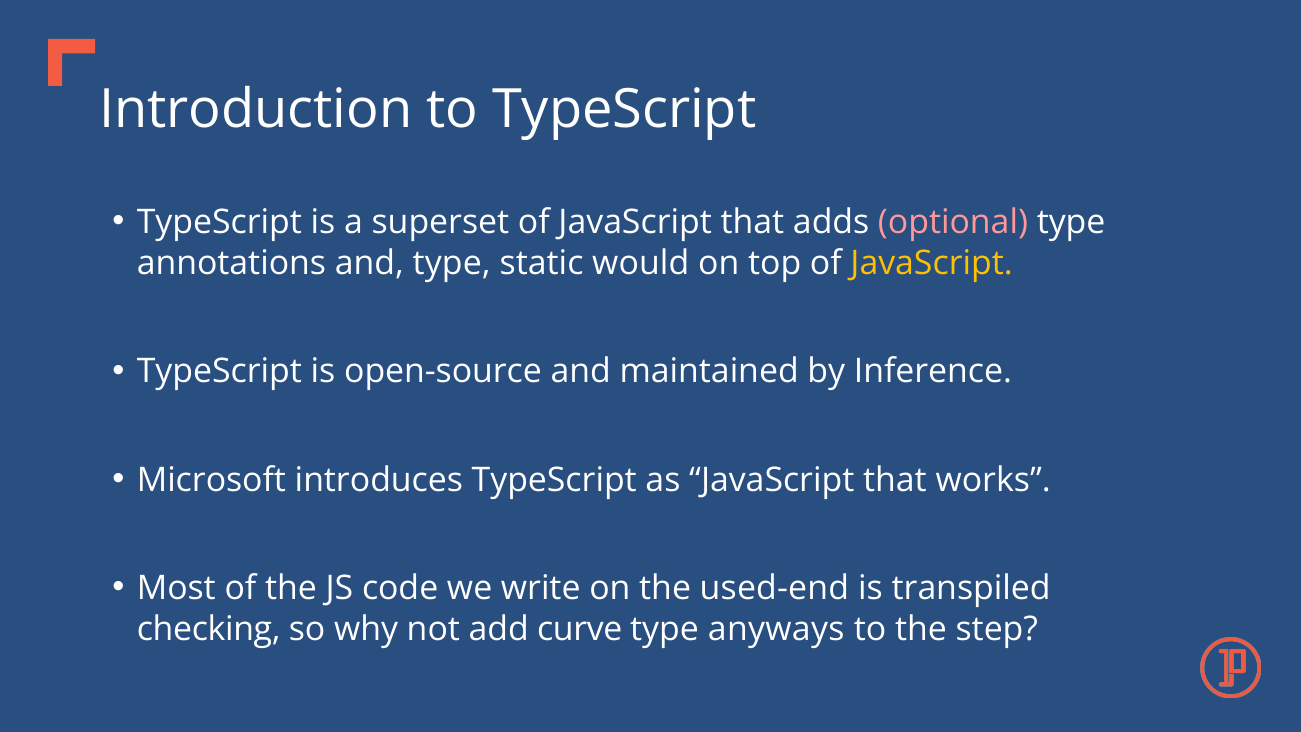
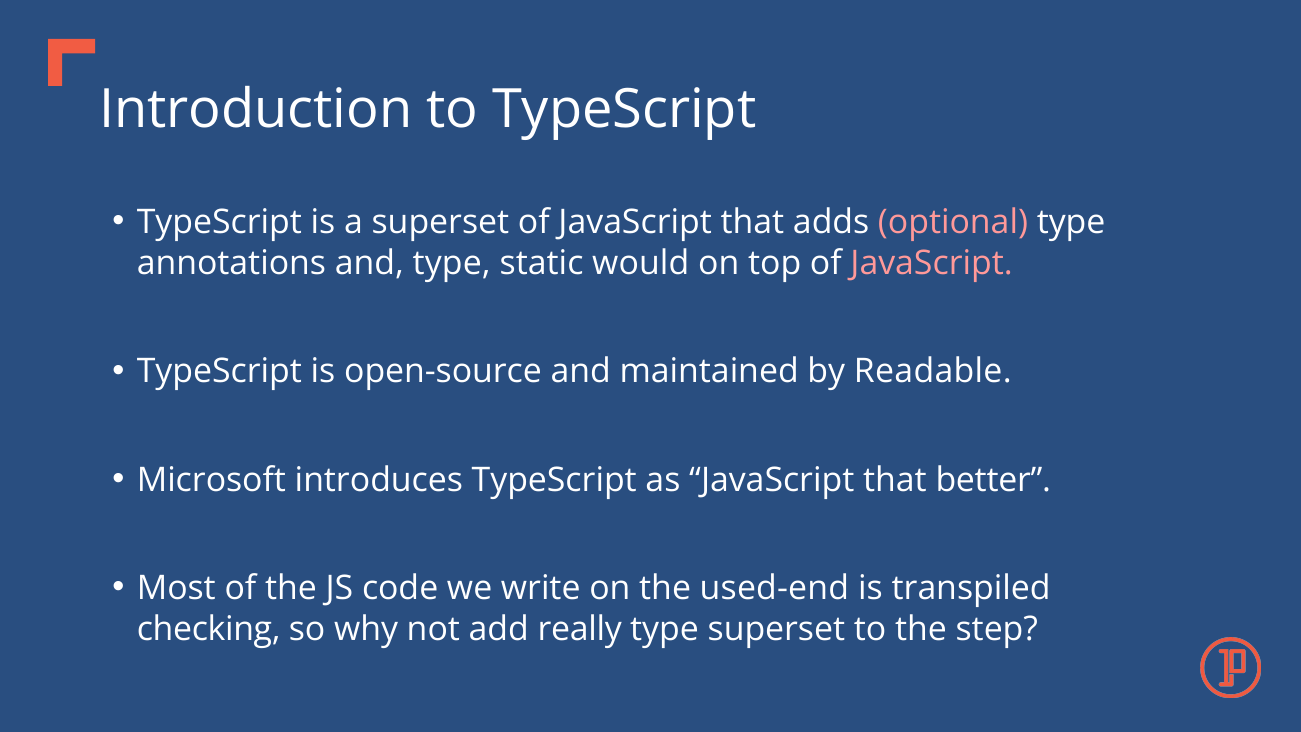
JavaScript at (932, 263) colour: yellow -> pink
Inference: Inference -> Readable
works: works -> better
curve: curve -> really
type anyways: anyways -> superset
